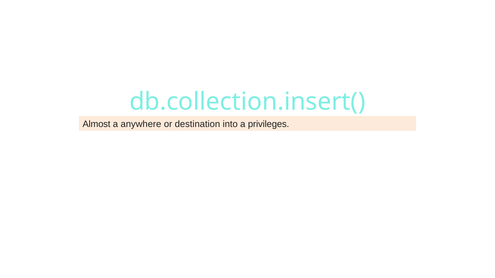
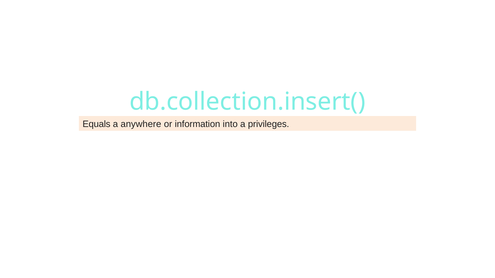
Almost: Almost -> Equals
destination: destination -> information
